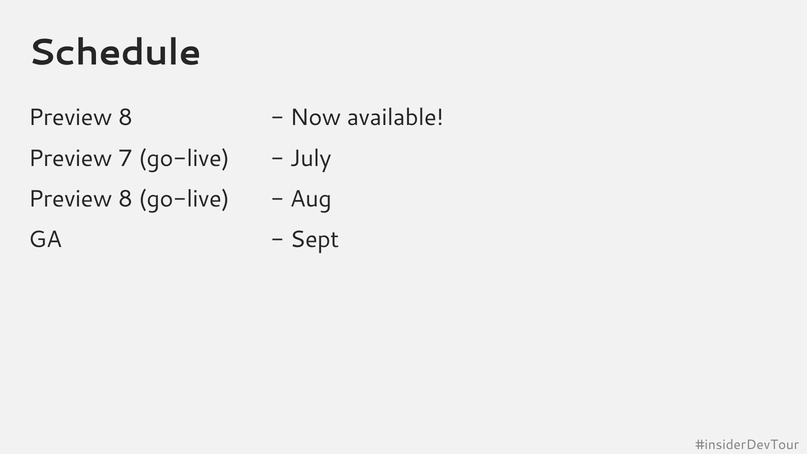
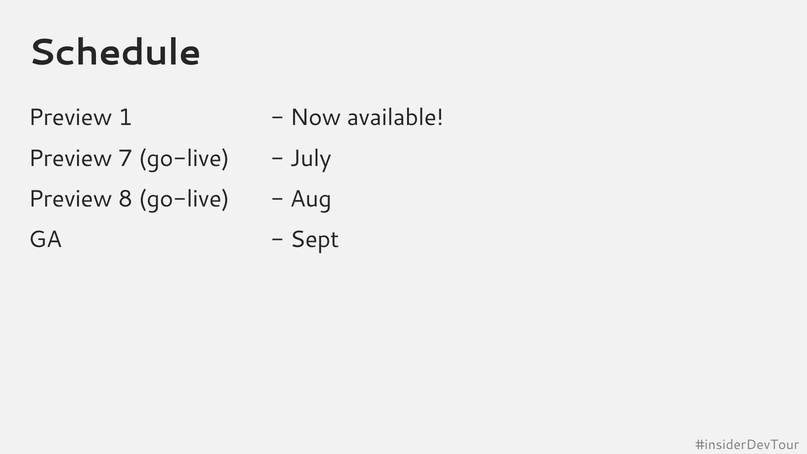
8 at (125, 118): 8 -> 1
